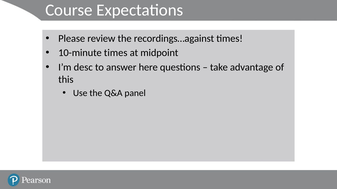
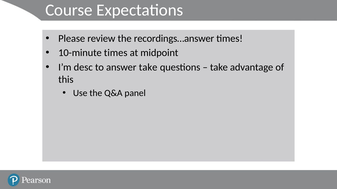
recordings…against: recordings…against -> recordings…answer
answer here: here -> take
